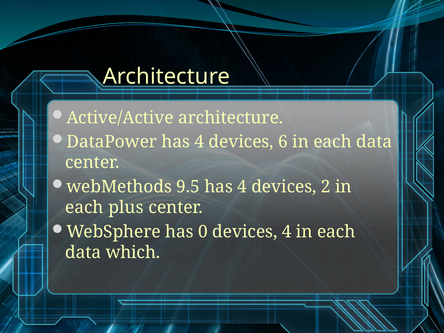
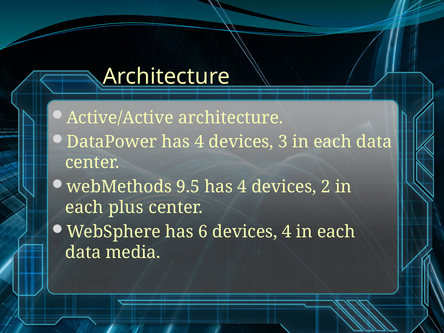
6: 6 -> 3
0: 0 -> 6
which: which -> media
